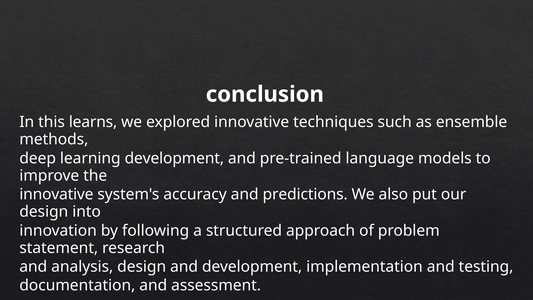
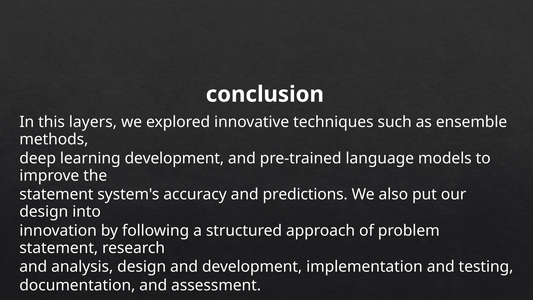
learns: learns -> layers
innovative at (56, 194): innovative -> statement
